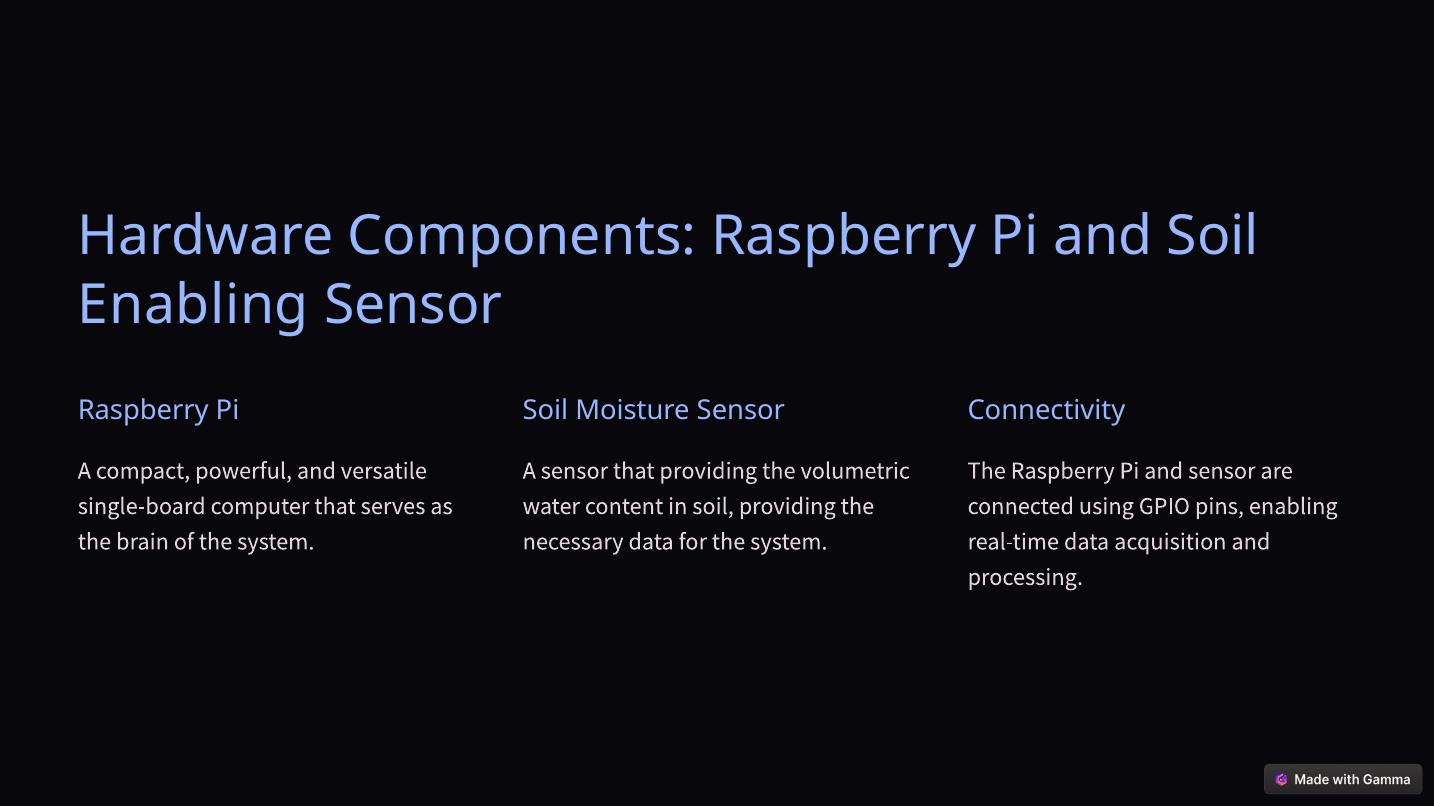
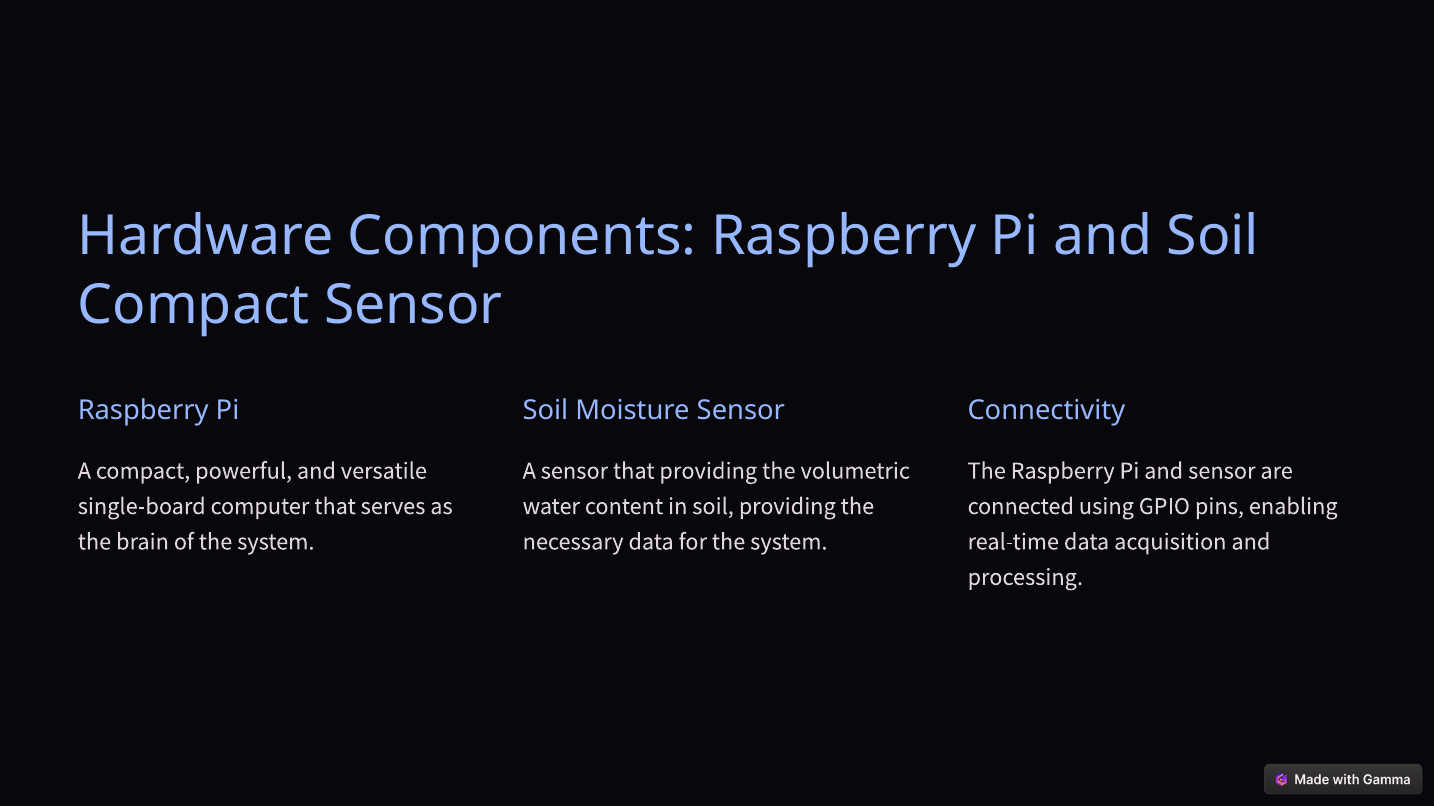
Enabling at (193, 305): Enabling -> Compact
